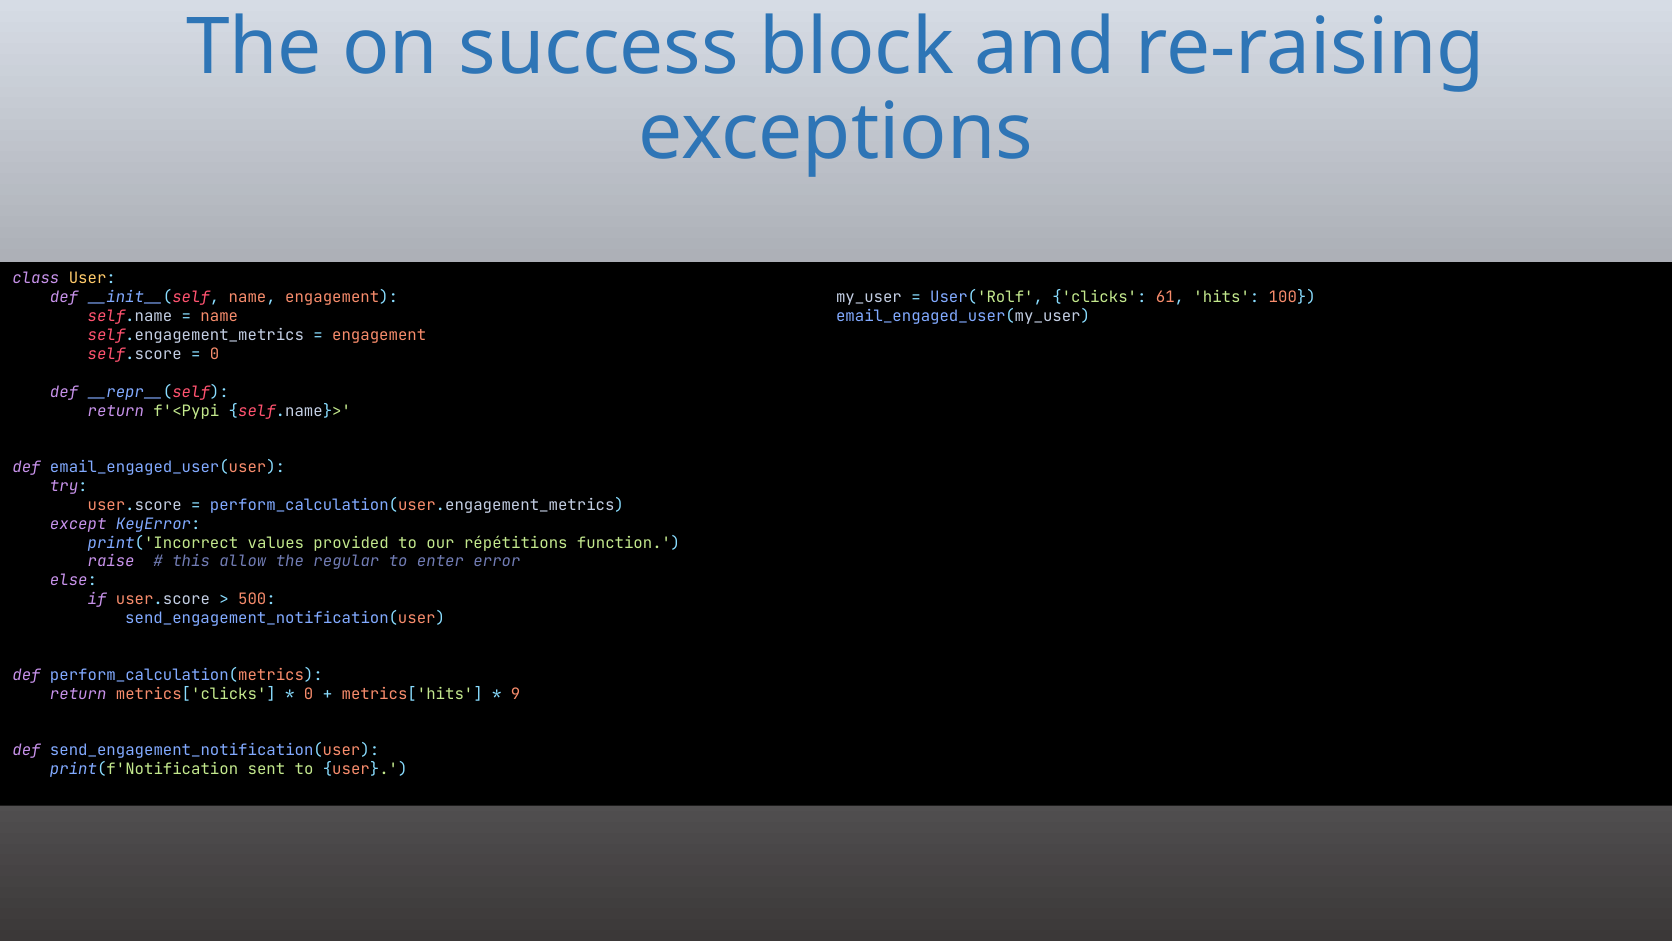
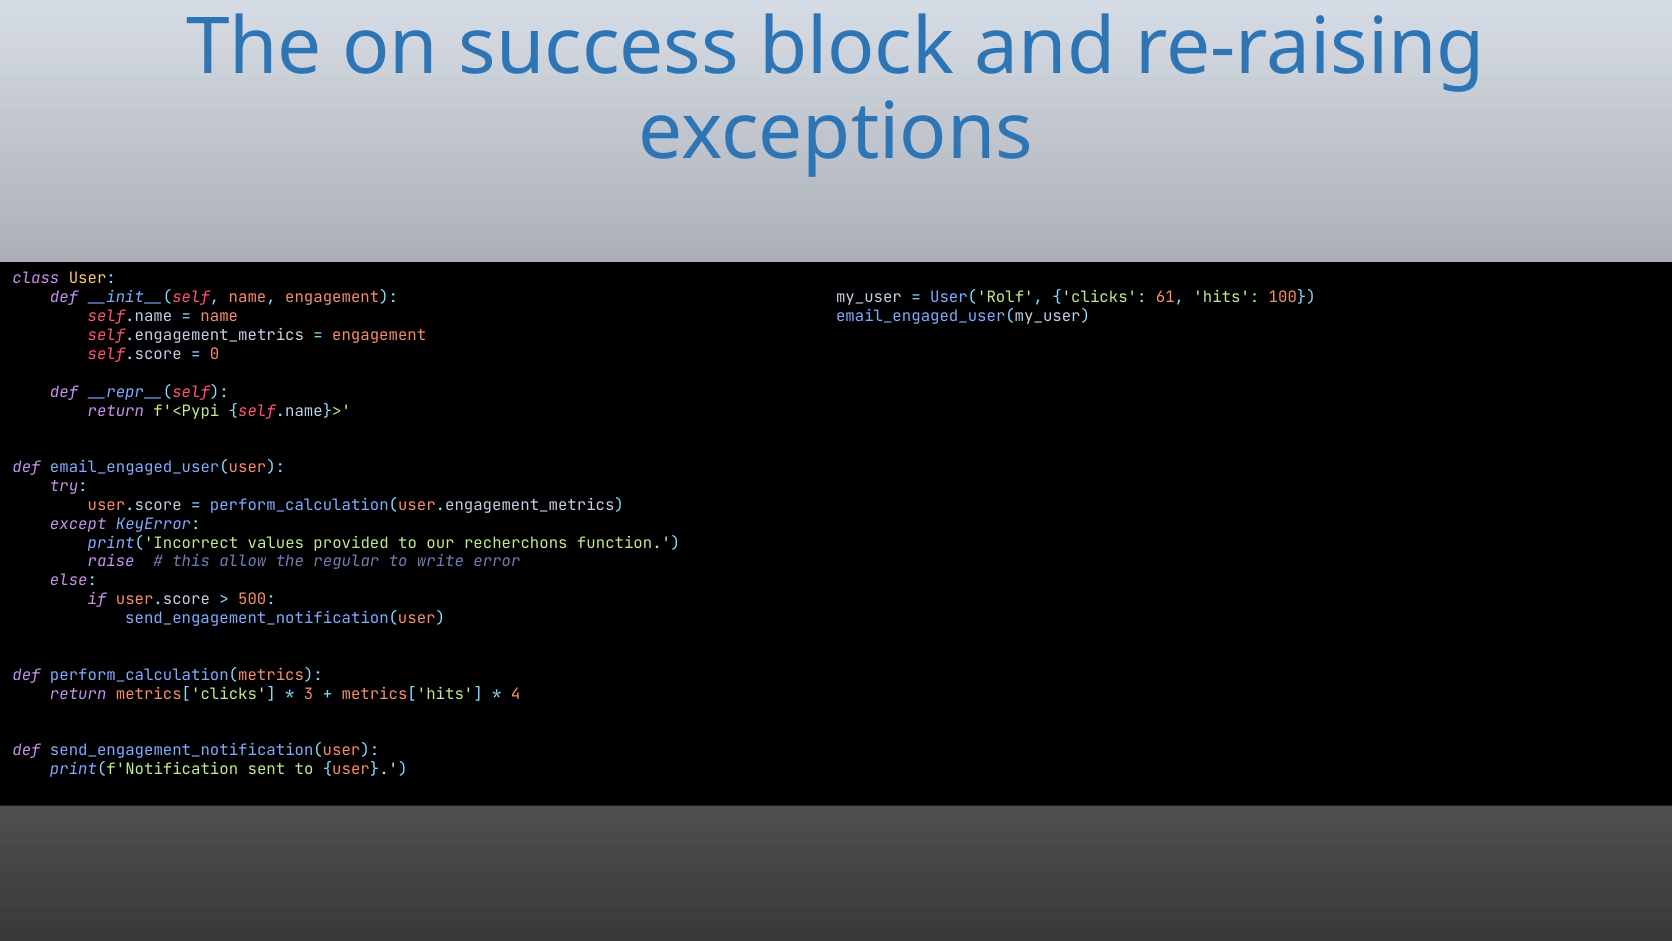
répétitions: répétitions -> recherchons
enter: enter -> write
0 at (309, 693): 0 -> 3
9: 9 -> 4
